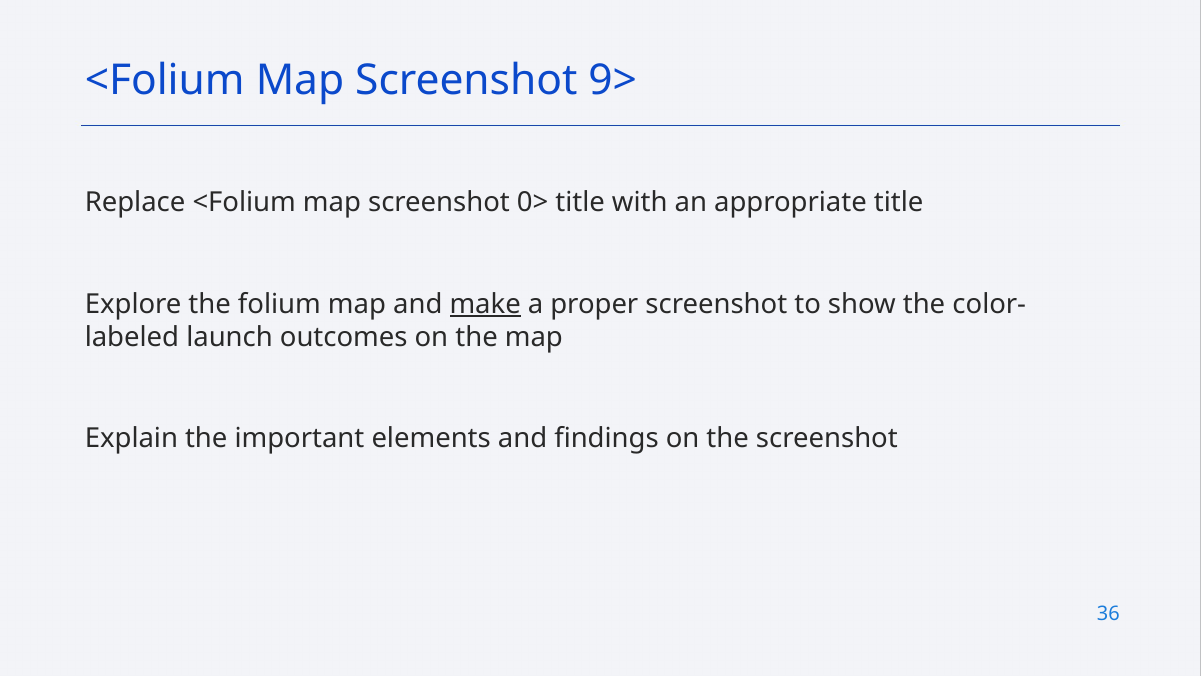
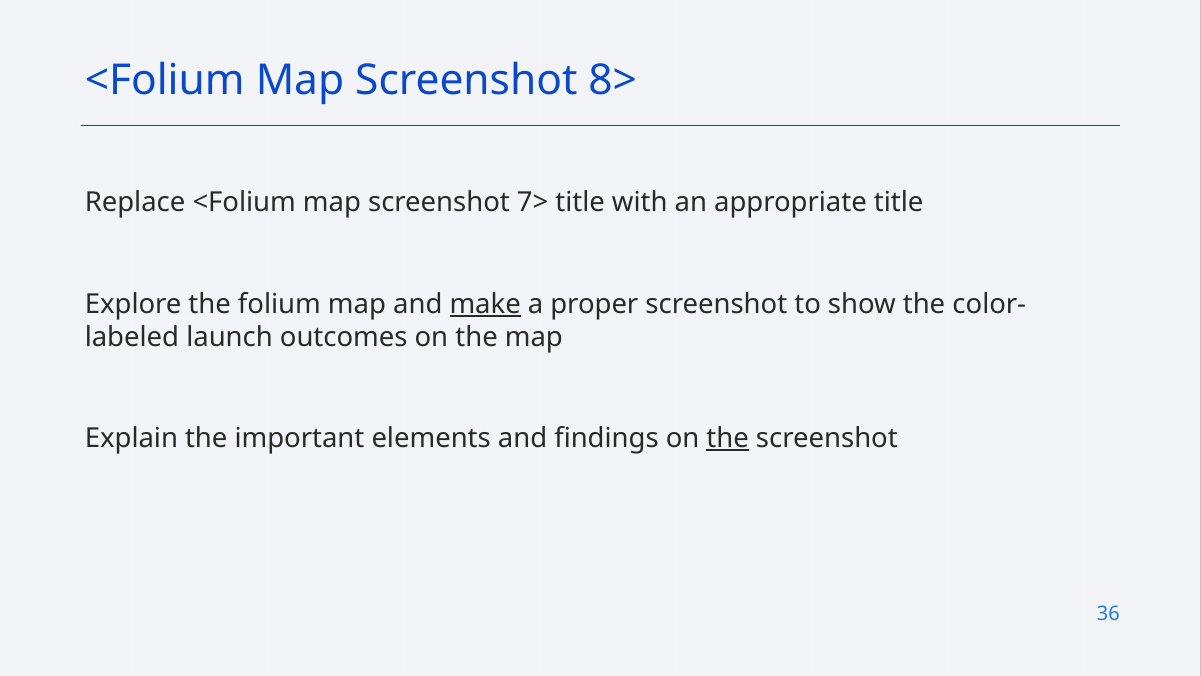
9>: 9> -> 8>
0>: 0> -> 7>
the at (728, 438) underline: none -> present
